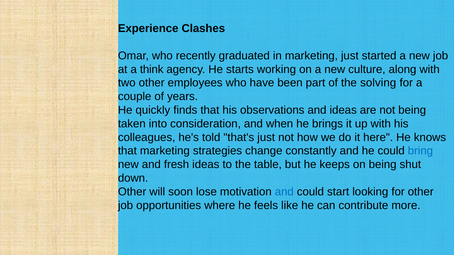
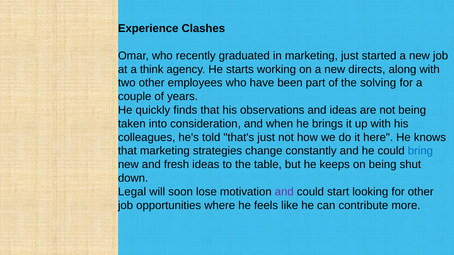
culture: culture -> directs
Other at (132, 192): Other -> Legal
and at (284, 192) colour: blue -> purple
